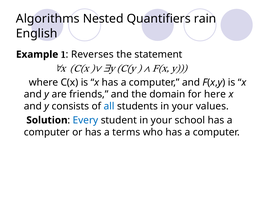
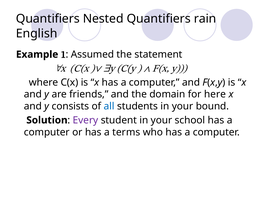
Algorithms at (48, 19): Algorithms -> Quantifiers
Reverses: Reverses -> Assumed
values: values -> bound
Every colour: blue -> purple
